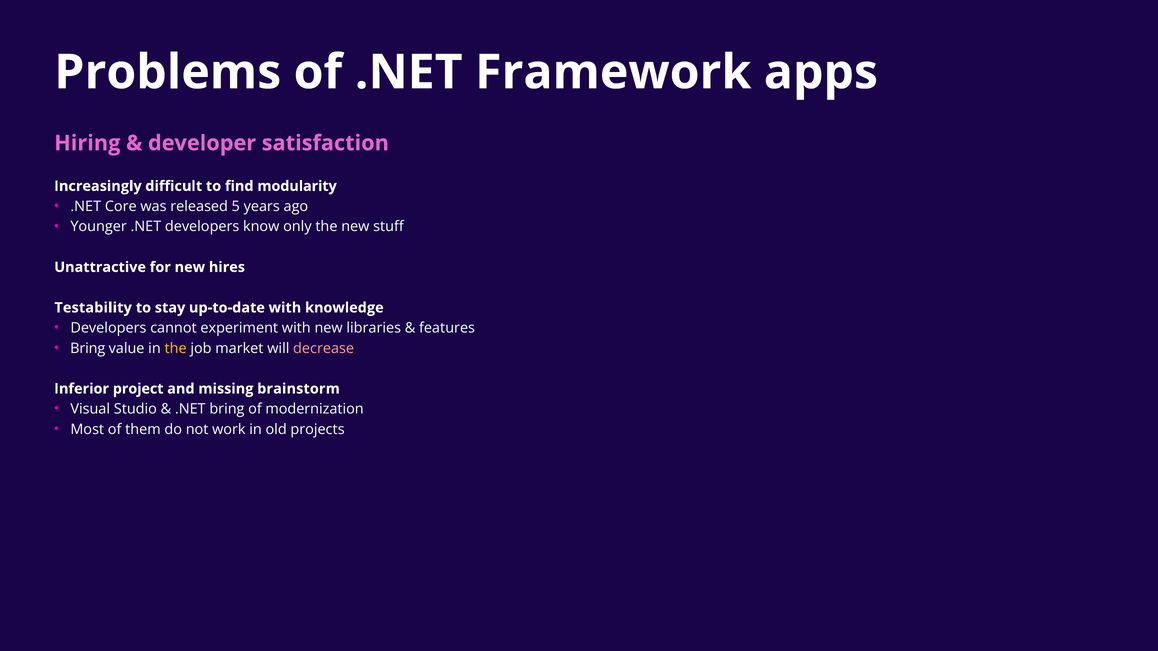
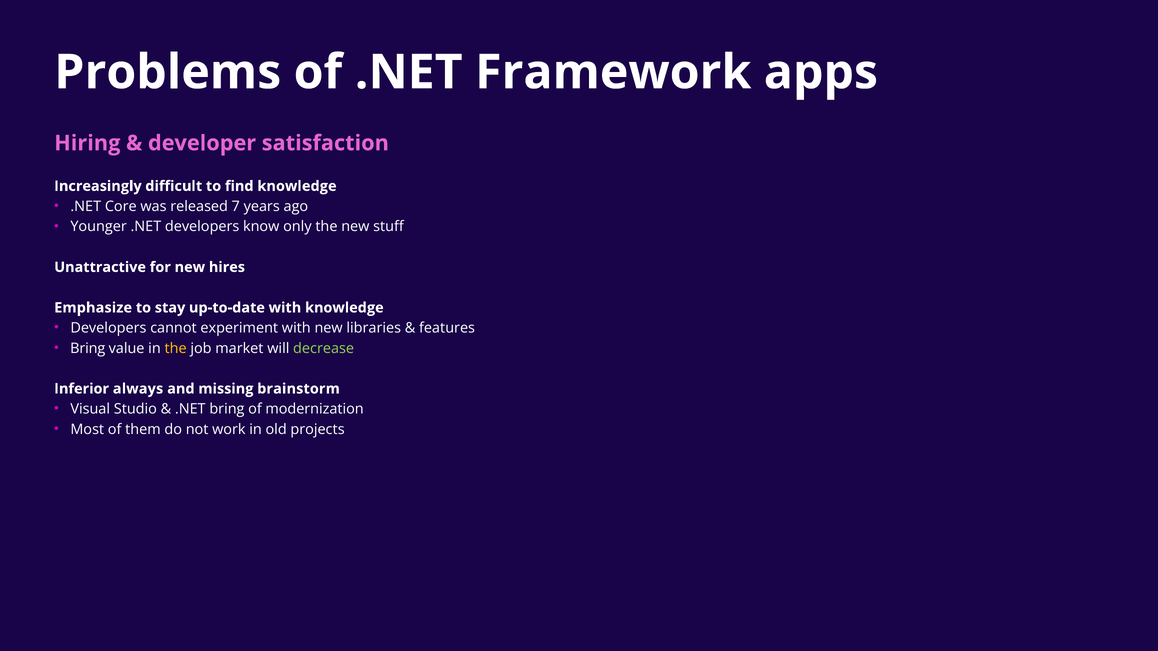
find modularity: modularity -> knowledge
5: 5 -> 7
Testability: Testability -> Emphasize
decrease colour: pink -> light green
project: project -> always
